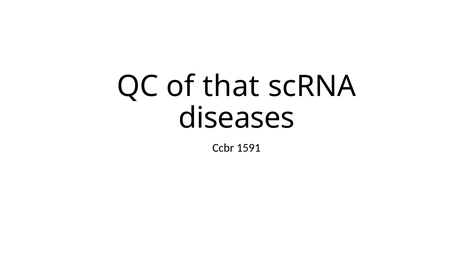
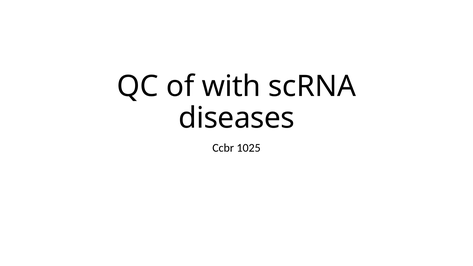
that: that -> with
1591: 1591 -> 1025
